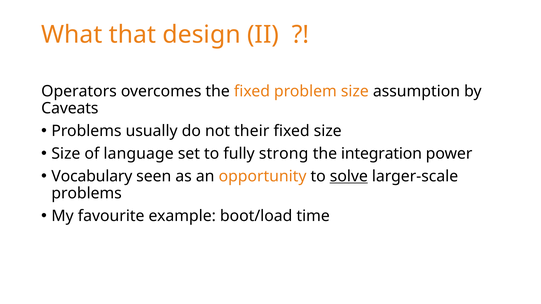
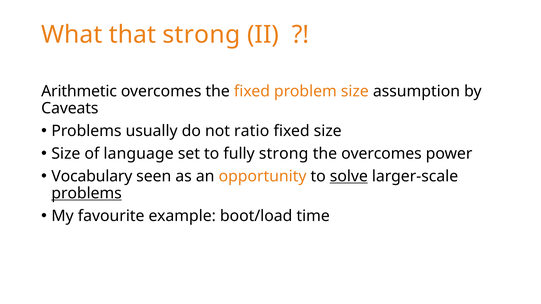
that design: design -> strong
Operators: Operators -> Arithmetic
their: their -> ratio
the integration: integration -> overcomes
problems at (87, 193) underline: none -> present
